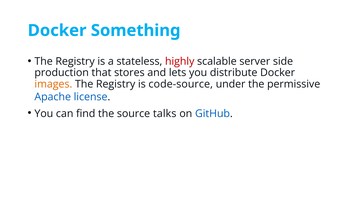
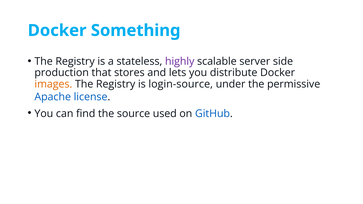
highly colour: red -> purple
code-source: code-source -> login-source
talks: talks -> used
